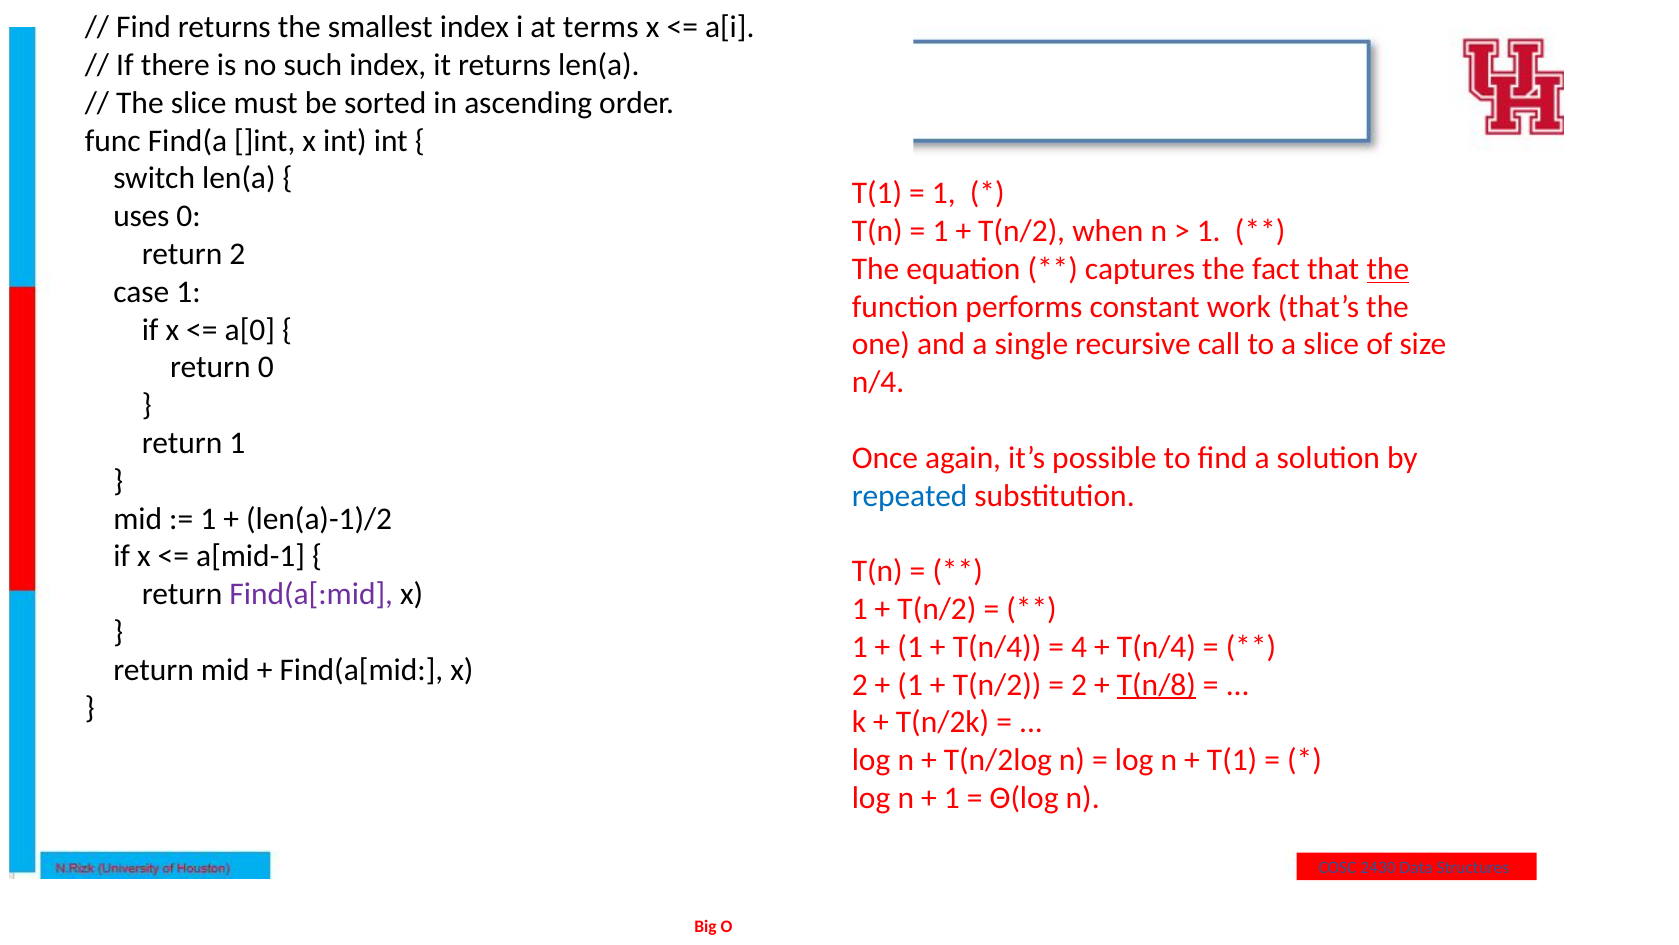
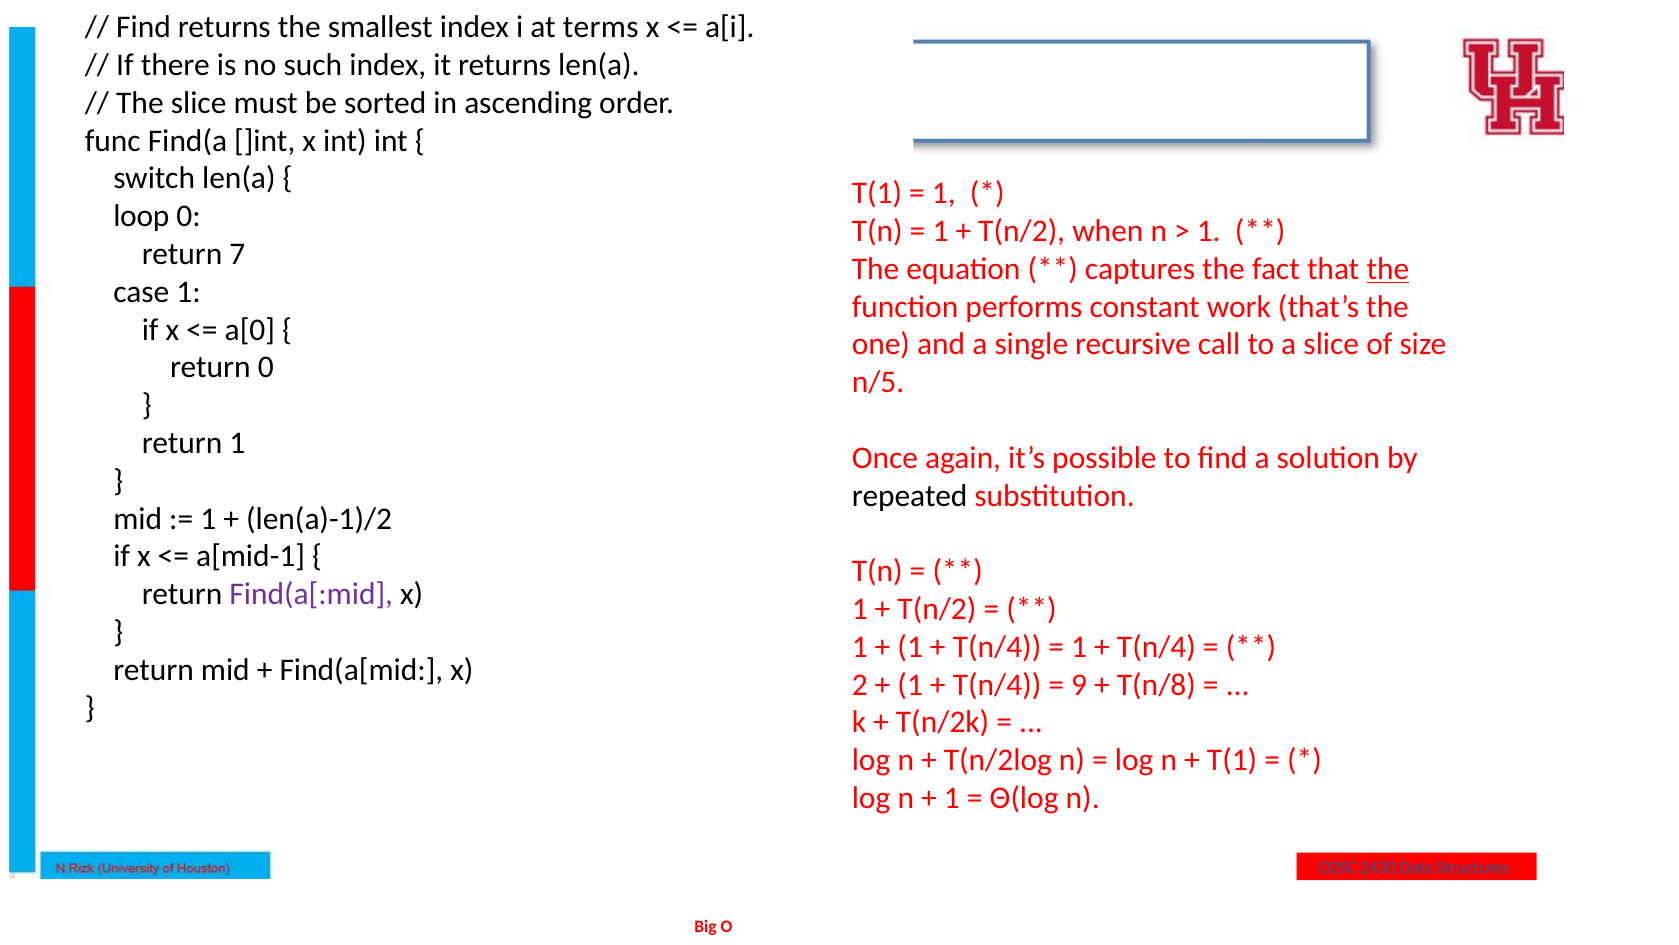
uses: uses -> loop
return 2: 2 -> 7
n/4: n/4 -> n/5
repeated colour: blue -> black
4 at (1079, 647): 4 -> 1
T(n/2 at (997, 684): T(n/2 -> T(n/4
2 at (1079, 684): 2 -> 9
T(n/8 underline: present -> none
